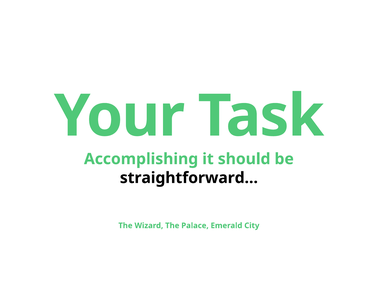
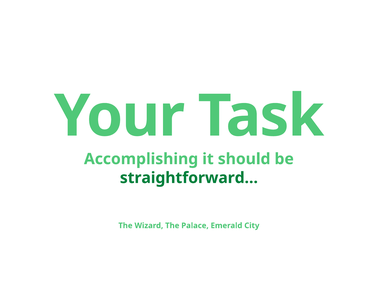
straightforward… colour: black -> green
